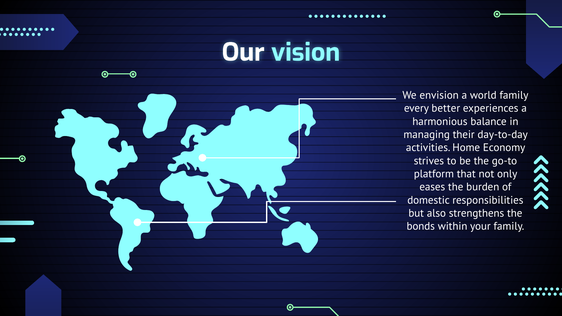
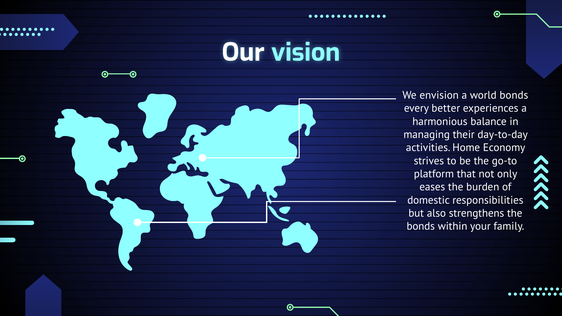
world family: family -> bonds
